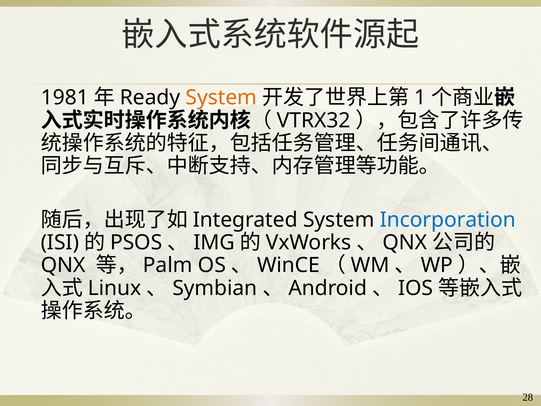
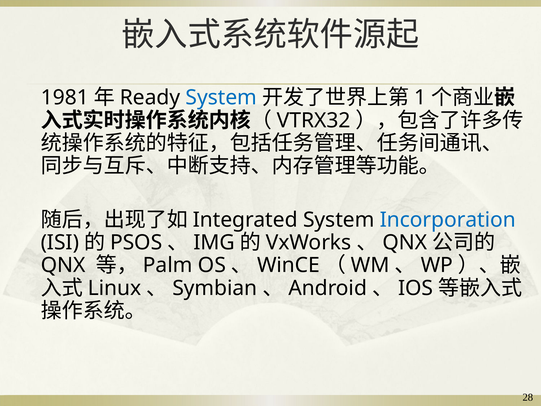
System at (221, 98) colour: orange -> blue
